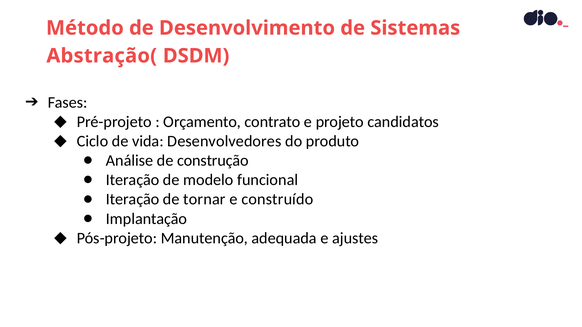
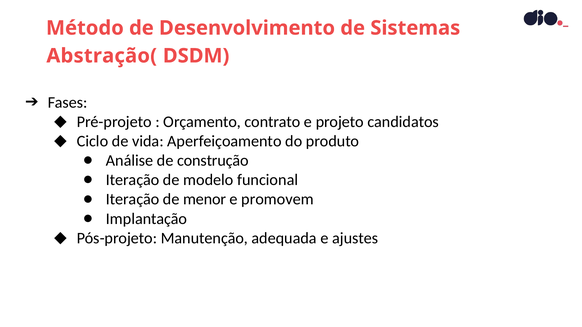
Desenvolvedores: Desenvolvedores -> Aperfeiçoamento
tornar: tornar -> menor
construído: construído -> promovem
